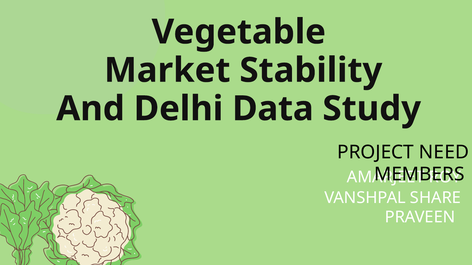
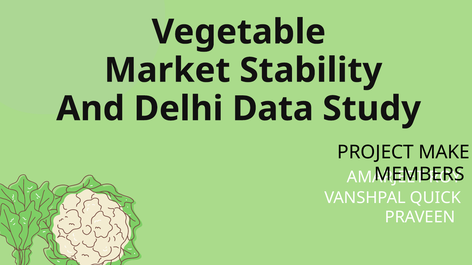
NEED: NEED -> MAKE
SHARE: SHARE -> QUICK
